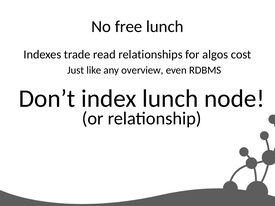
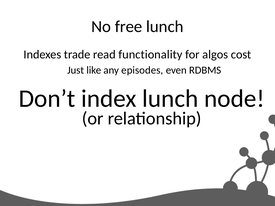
relationships: relationships -> functionality
overview: overview -> episodes
